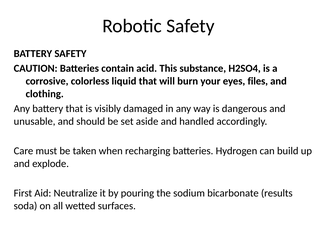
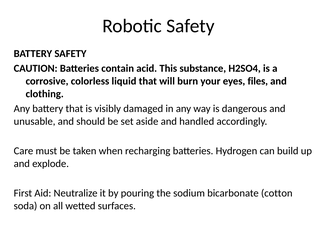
results: results -> cotton
